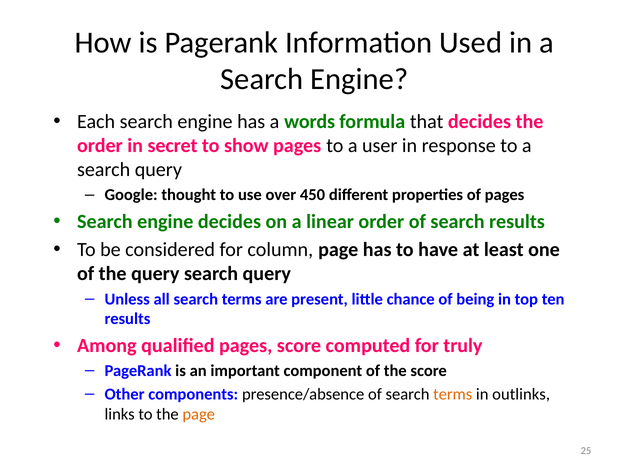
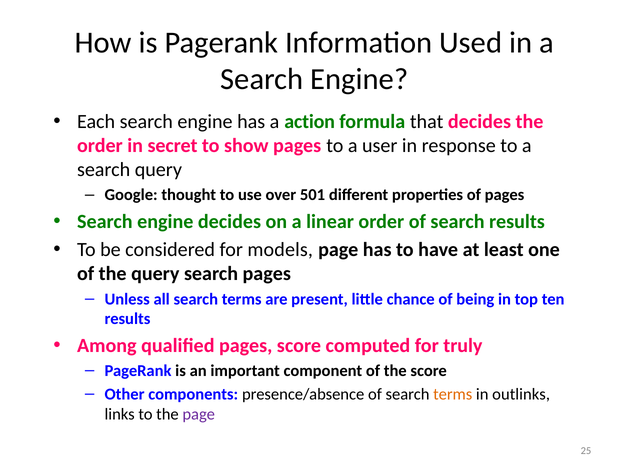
words: words -> action
450: 450 -> 501
column: column -> models
query search query: query -> pages
page at (199, 414) colour: orange -> purple
